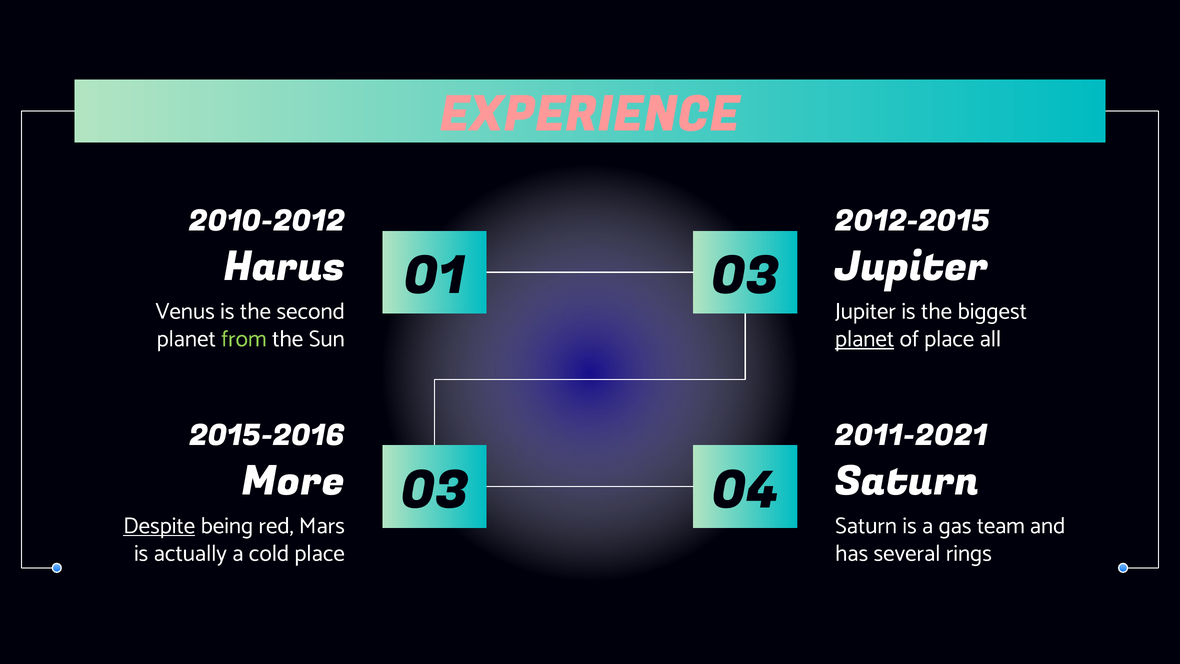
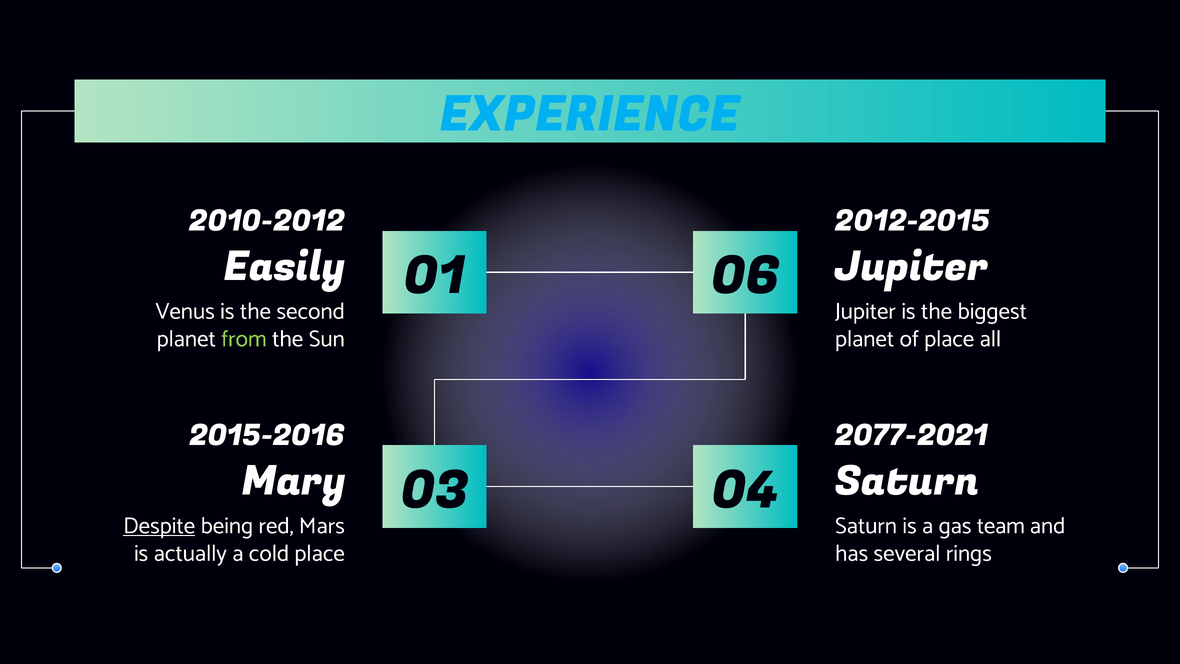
EXPERIENCE colour: pink -> light blue
Harus: Harus -> Easily
01 03: 03 -> 06
planet at (865, 339) underline: present -> none
2011-2021: 2011-2021 -> 2077-2021
More: More -> Mary
